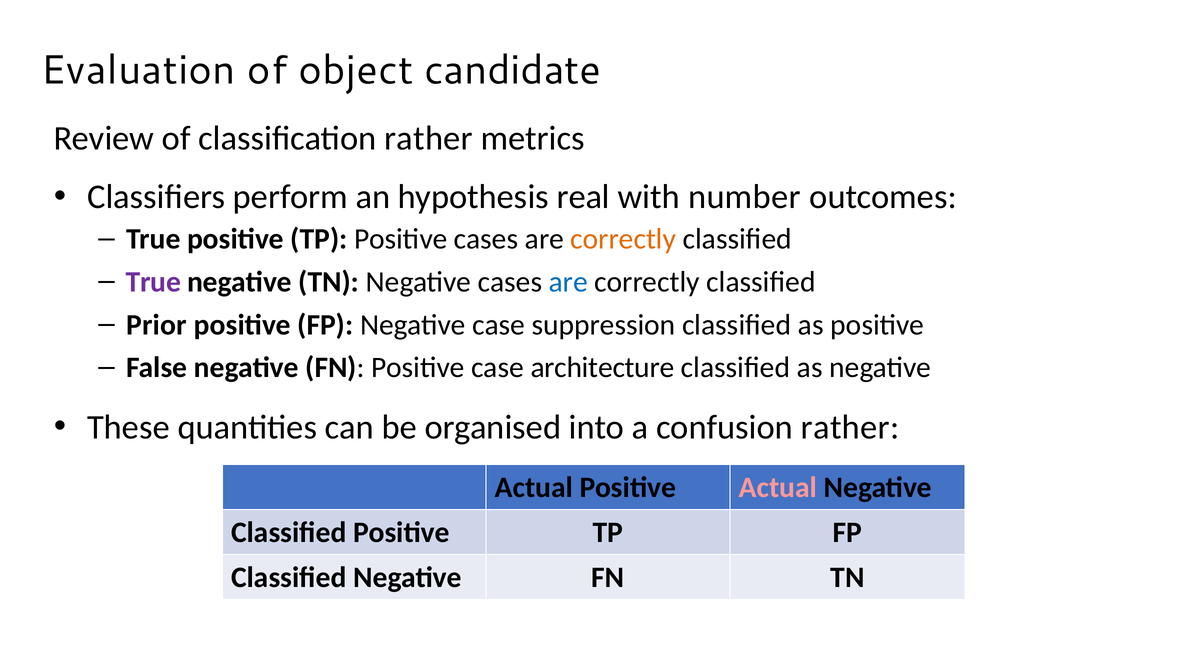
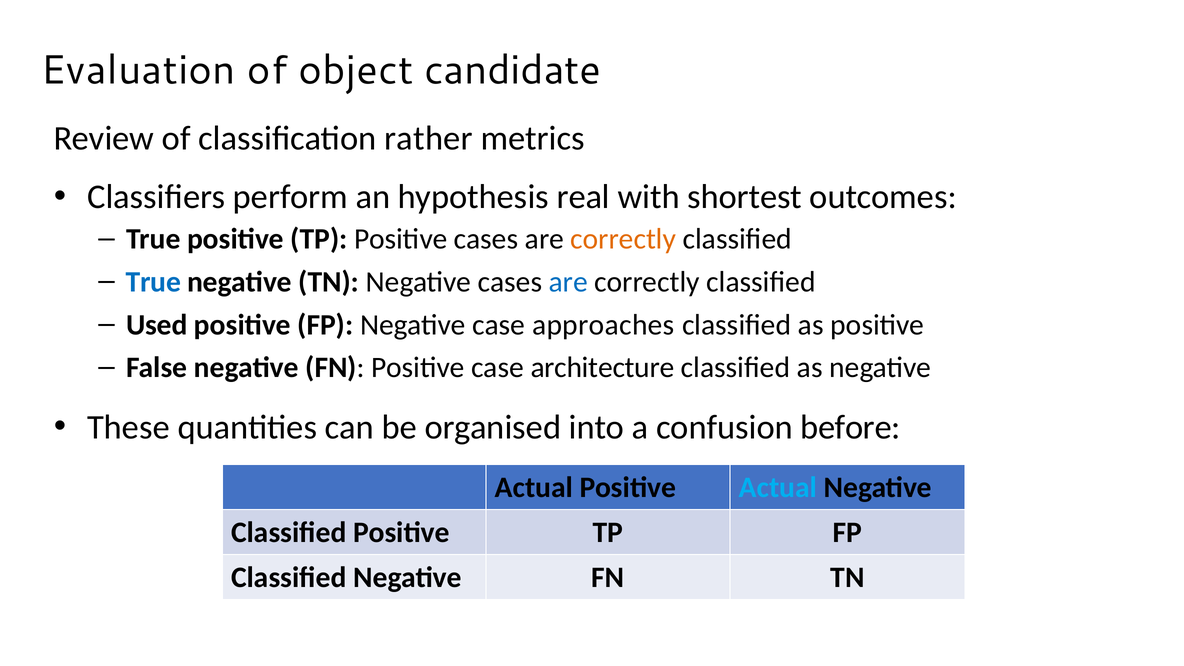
number: number -> shortest
True at (153, 282) colour: purple -> blue
Prior: Prior -> Used
suppression: suppression -> approaches
confusion rather: rather -> before
Actual at (778, 487) colour: pink -> light blue
